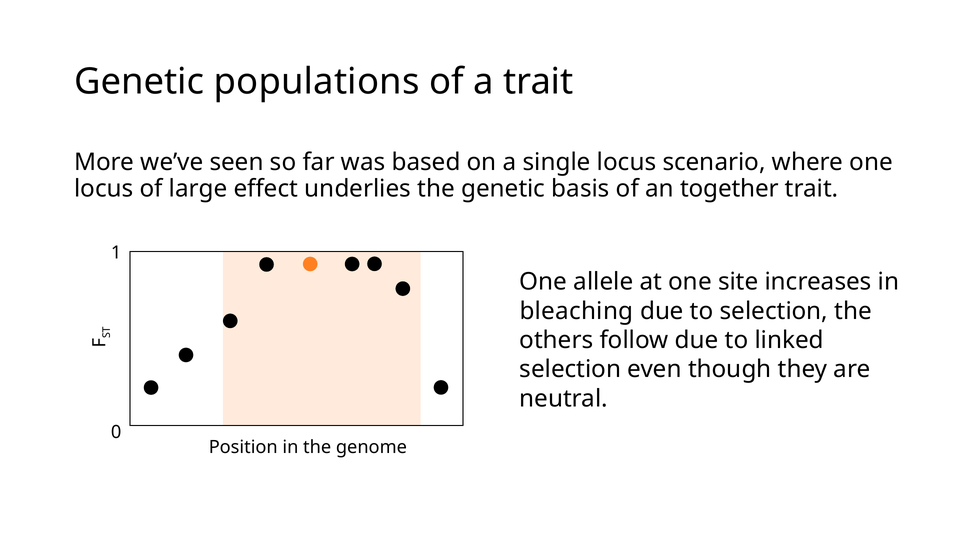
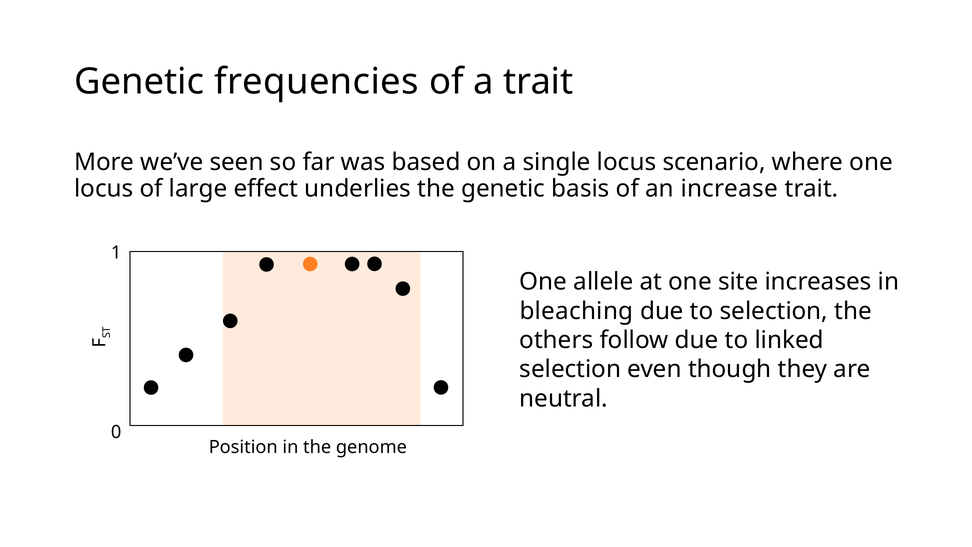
populations: populations -> frequencies
together: together -> increase
